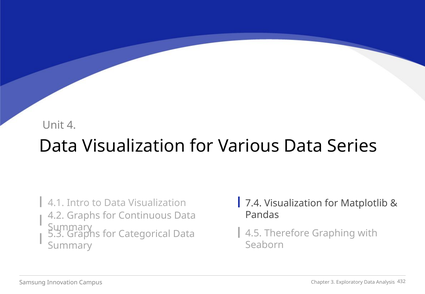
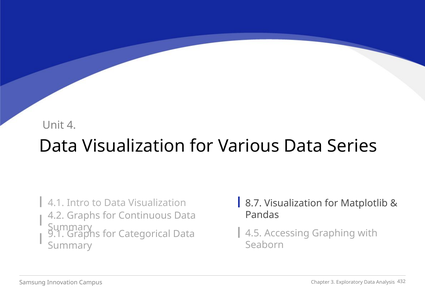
7.4: 7.4 -> 8.7
Therefore: Therefore -> Accessing
5.3: 5.3 -> 9.1
